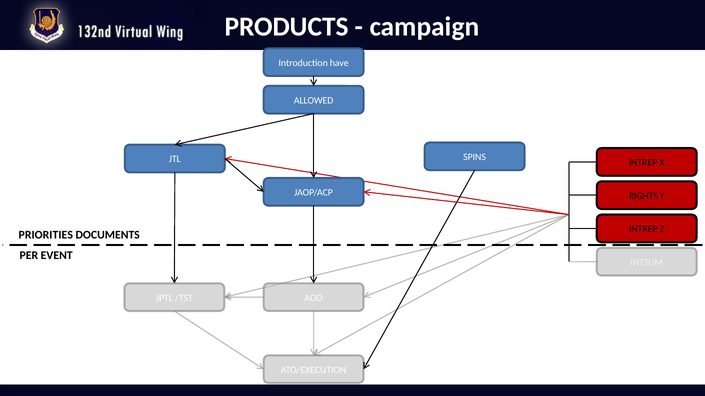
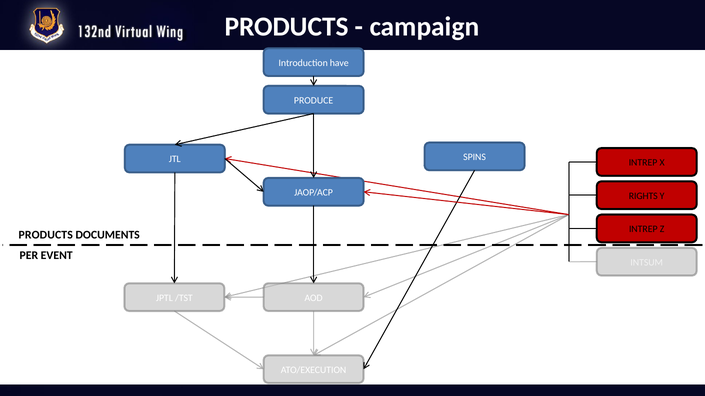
ALLOWED: ALLOWED -> PRODUCE
PRIORITIES at (46, 235): PRIORITIES -> PRODUCTS
